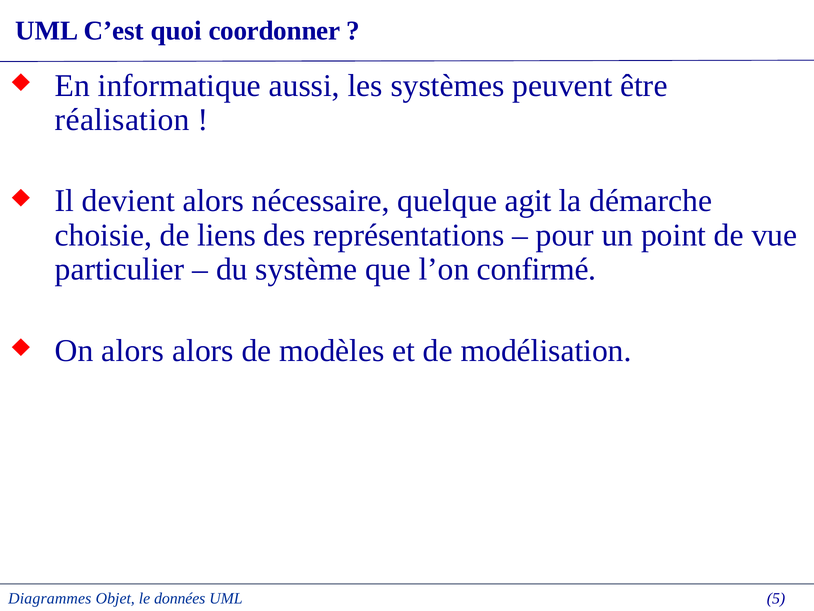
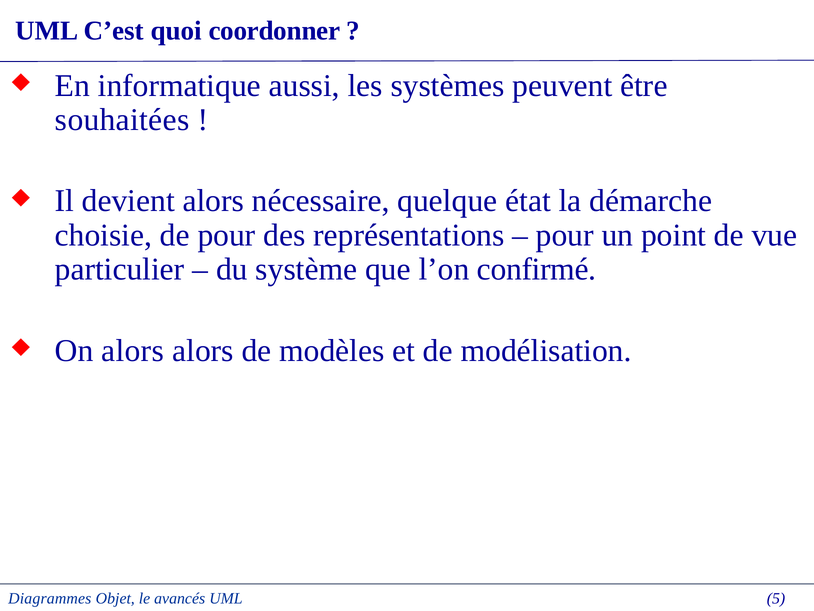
réalisation: réalisation -> souhaitées
agit: agit -> état
de liens: liens -> pour
données: données -> avancés
